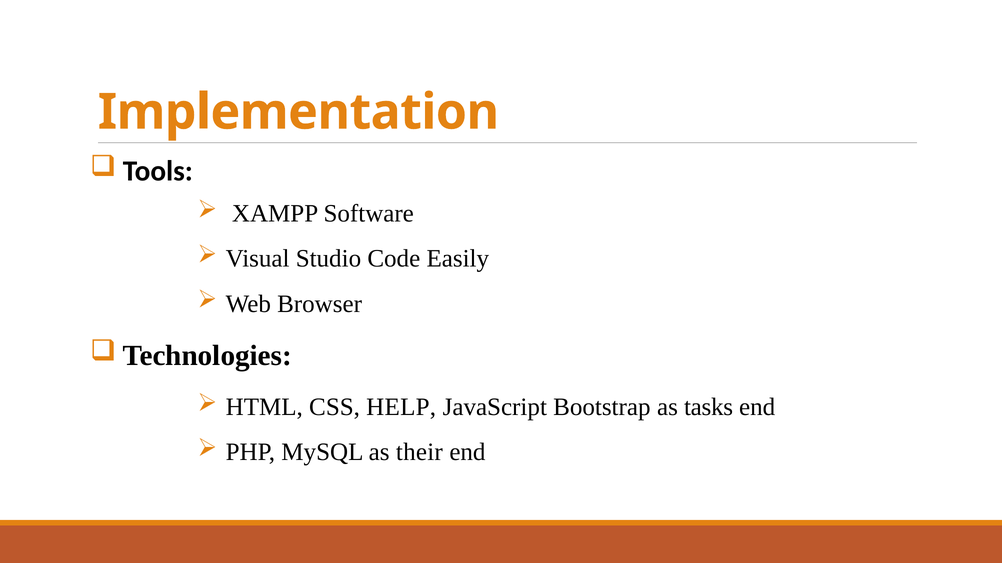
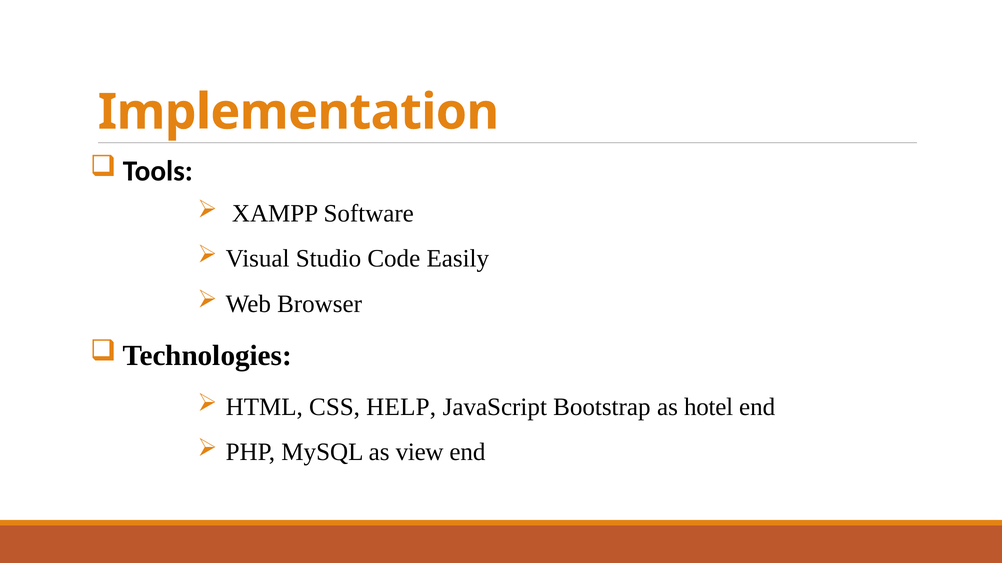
tasks: tasks -> hotel
their: their -> view
